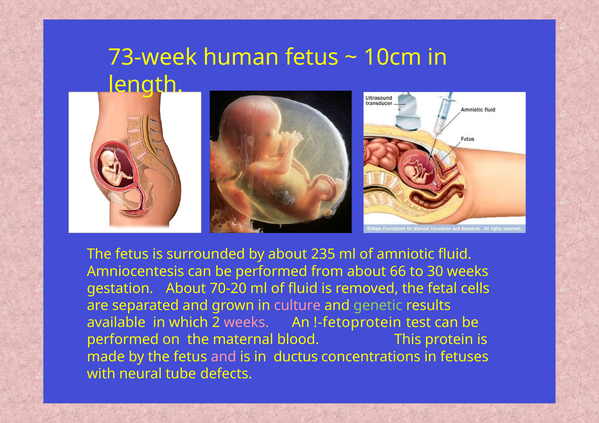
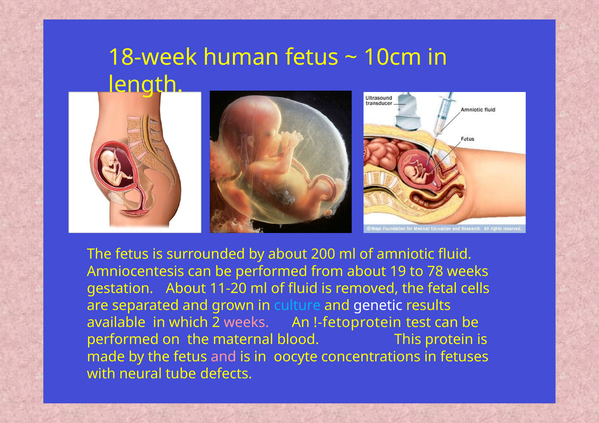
73-week: 73-week -> 18-week
235: 235 -> 200
66: 66 -> 19
30: 30 -> 78
70-20: 70-20 -> 11-20
culture colour: pink -> light blue
genetic colour: light green -> white
ductus: ductus -> oocyte
